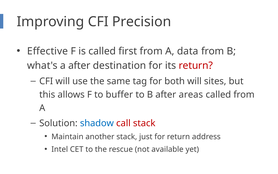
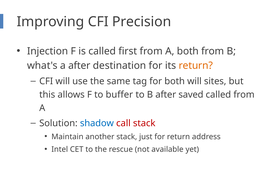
Effective: Effective -> Injection
A data: data -> both
return at (196, 66) colour: red -> orange
areas: areas -> saved
